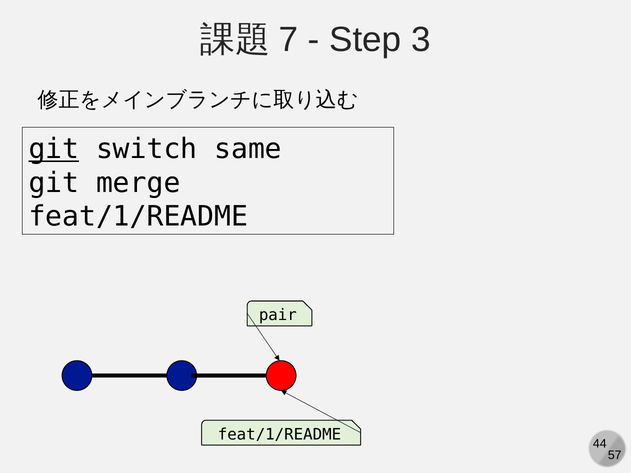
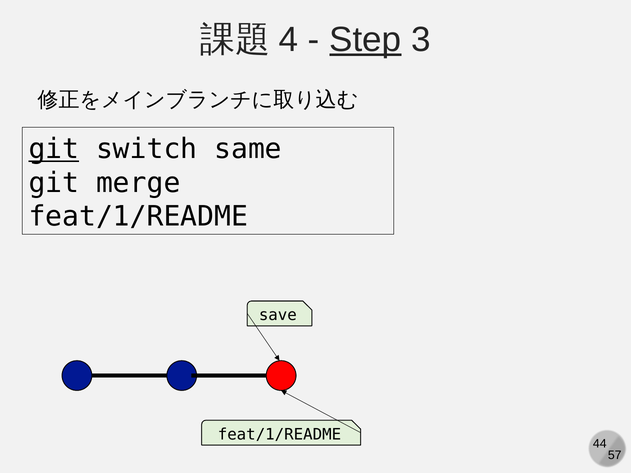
7: 7 -> 4
Step underline: none -> present
pair: pair -> save
